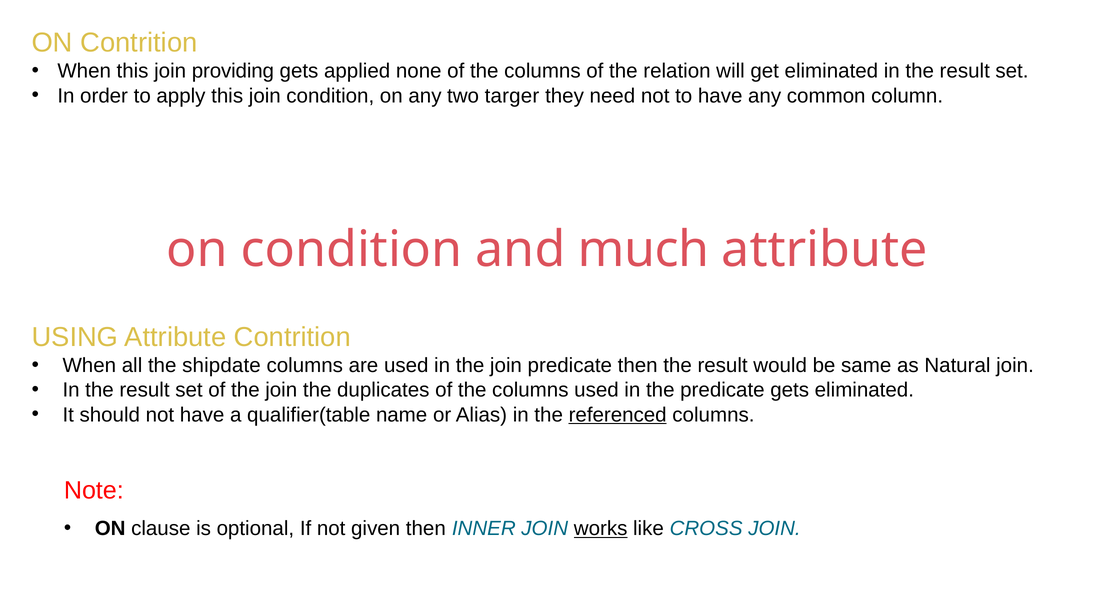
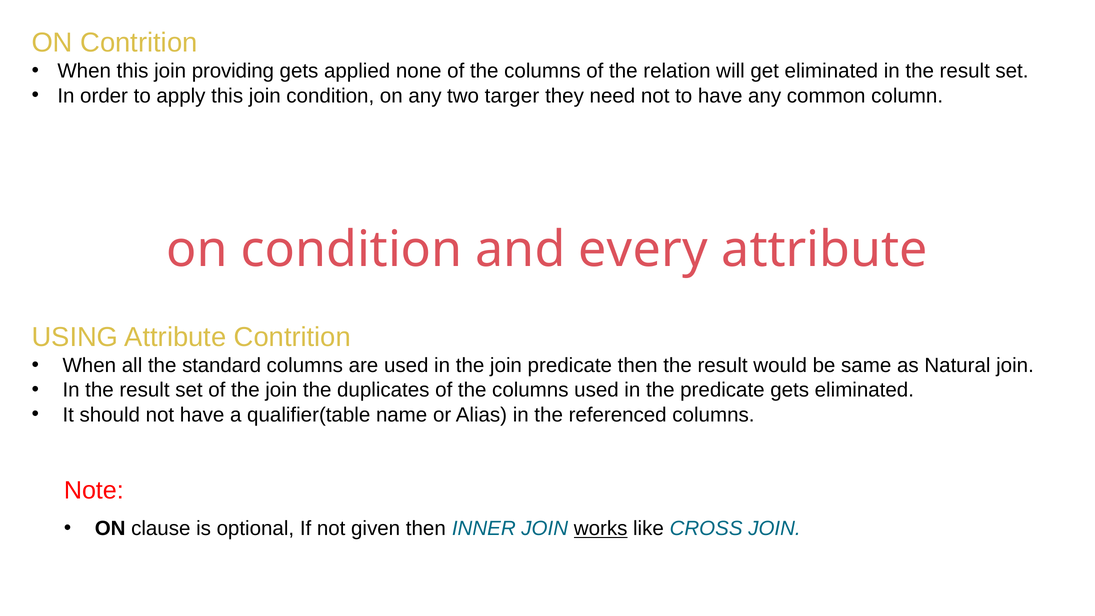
much: much -> every
shipdate: shipdate -> standard
referenced underline: present -> none
